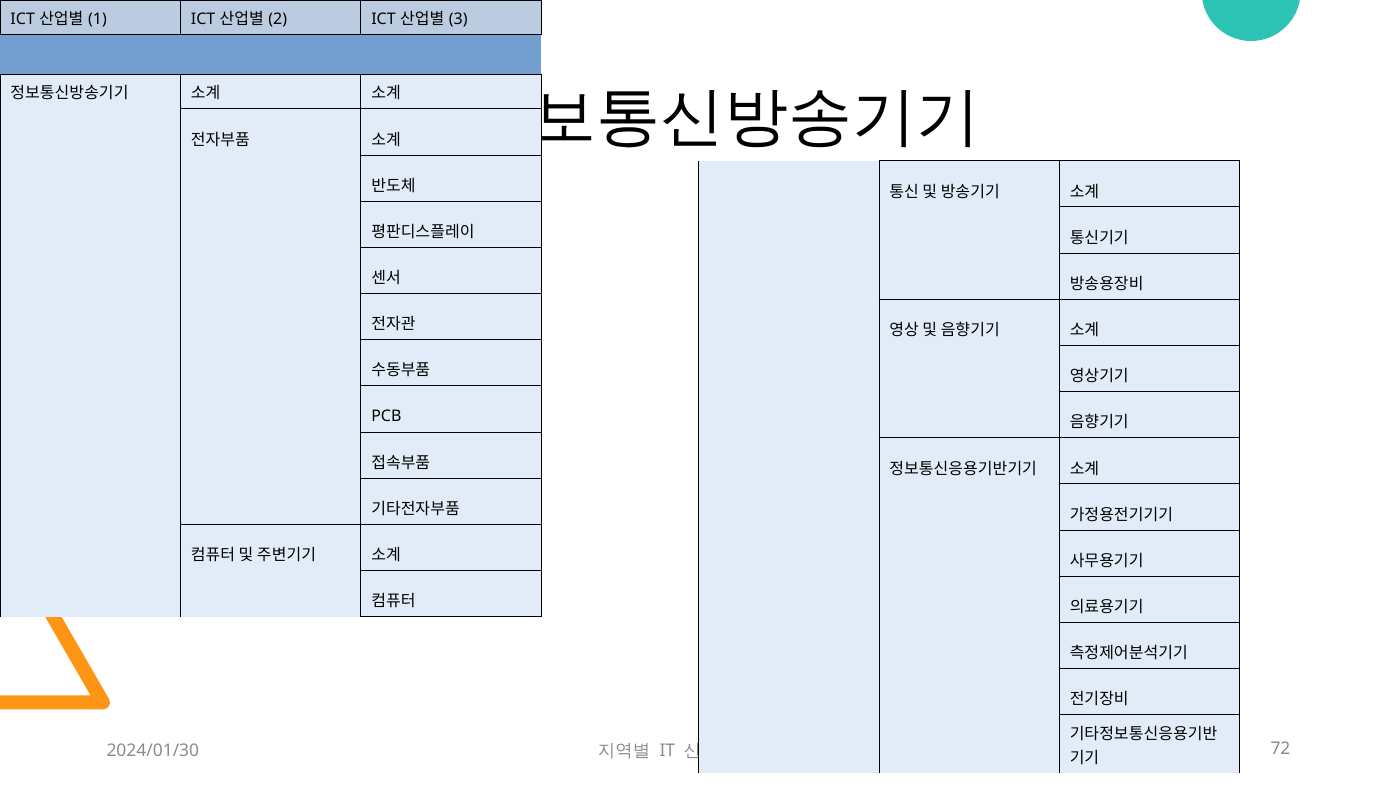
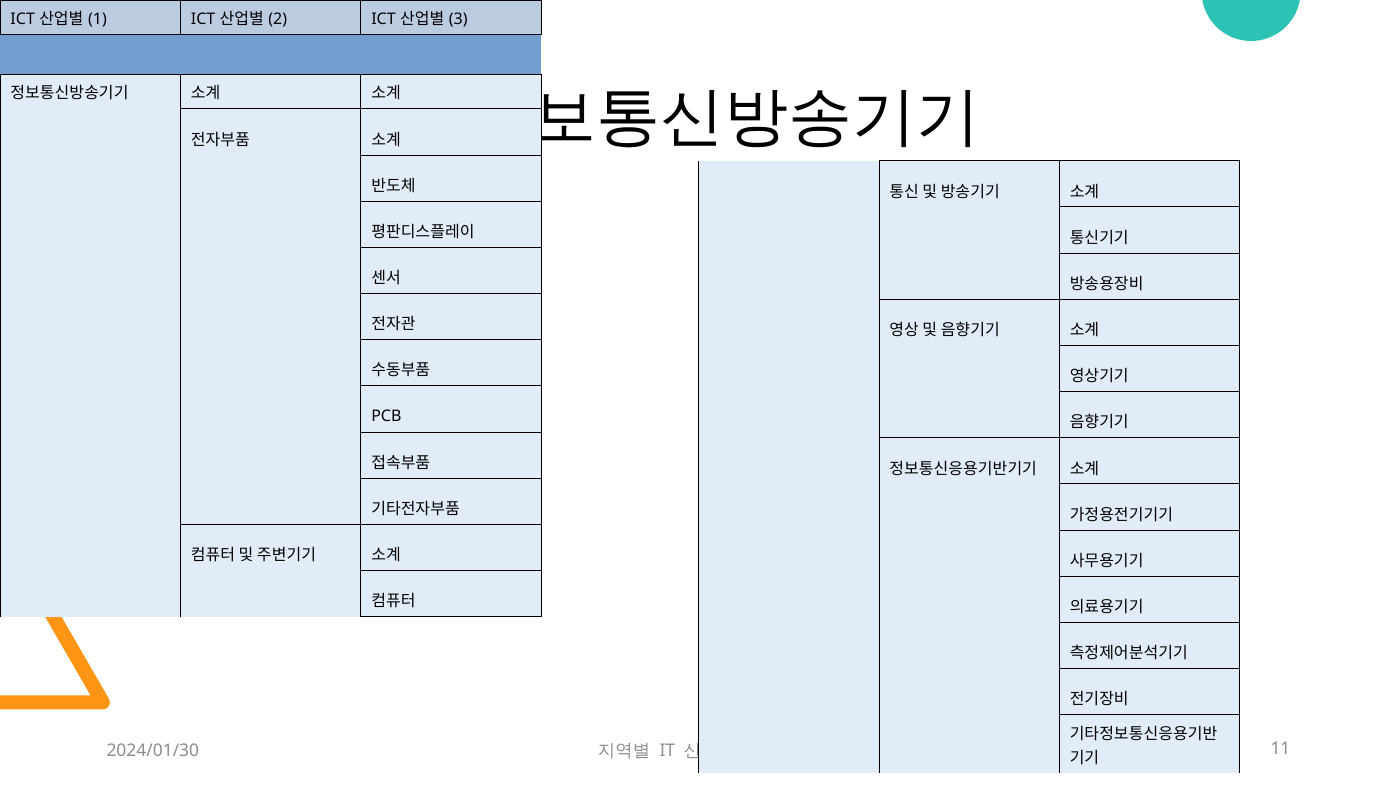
72: 72 -> 11
